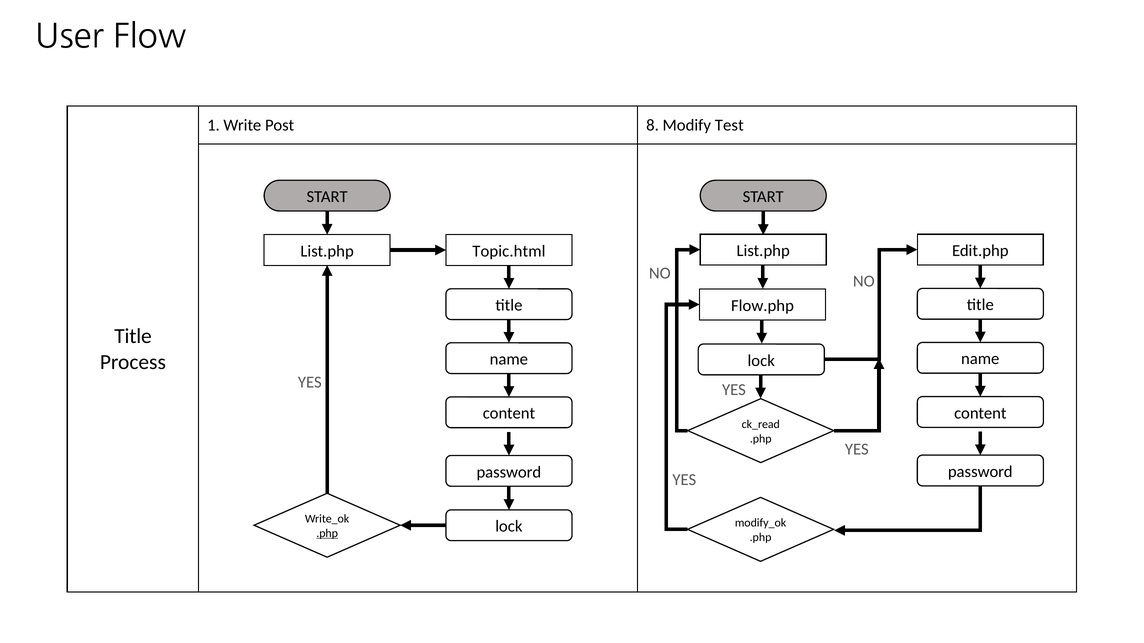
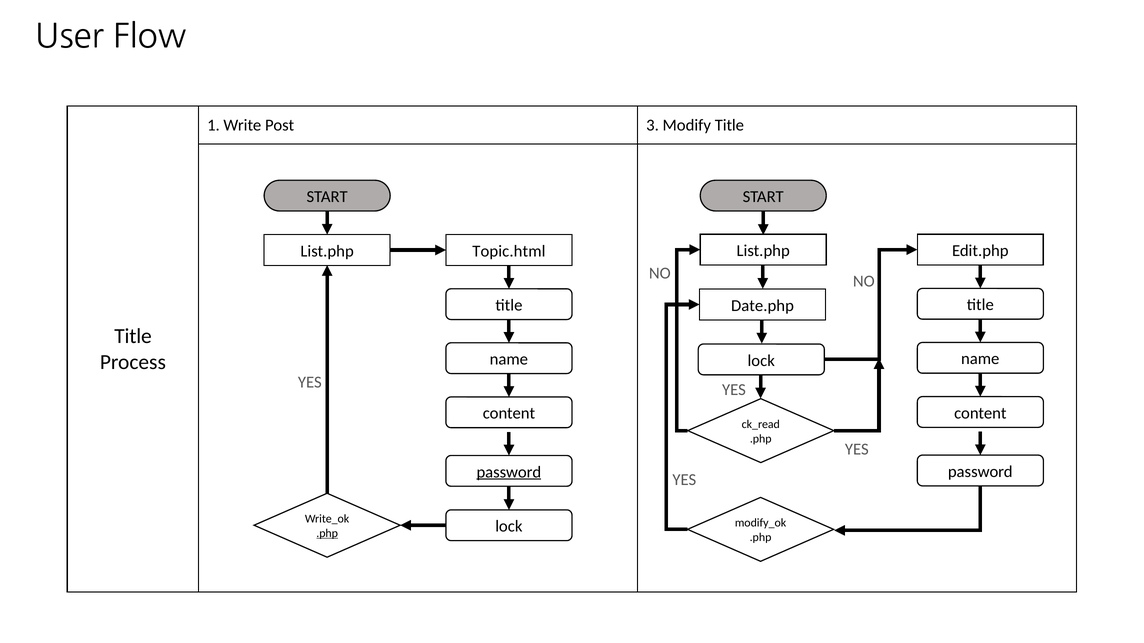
8: 8 -> 3
Modify Test: Test -> Title
Flow.php: Flow.php -> Date.php
password at (509, 472) underline: none -> present
